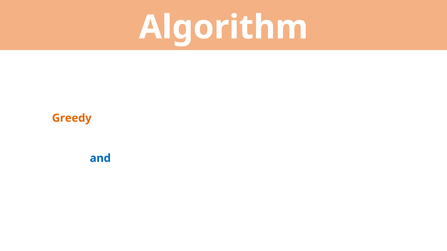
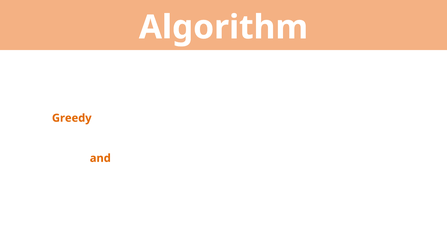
and at (100, 158) colour: blue -> orange
